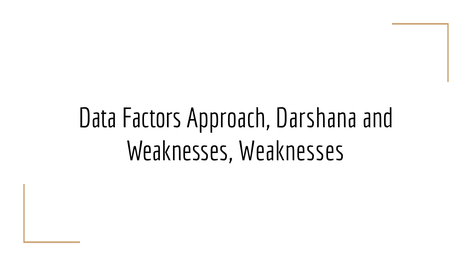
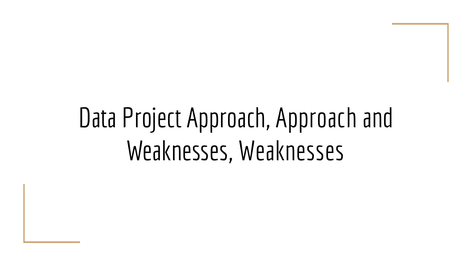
Factors: Factors -> Project
Approach Darshana: Darshana -> Approach
